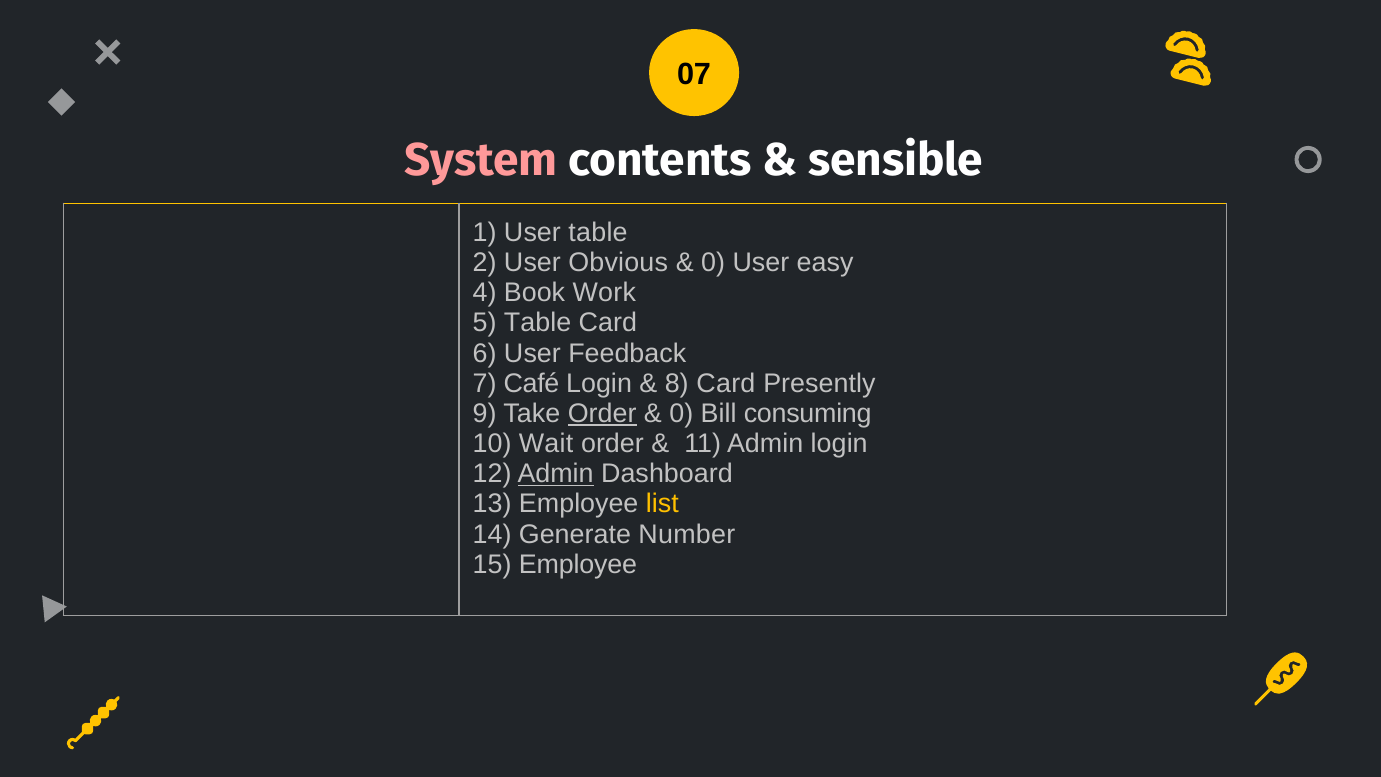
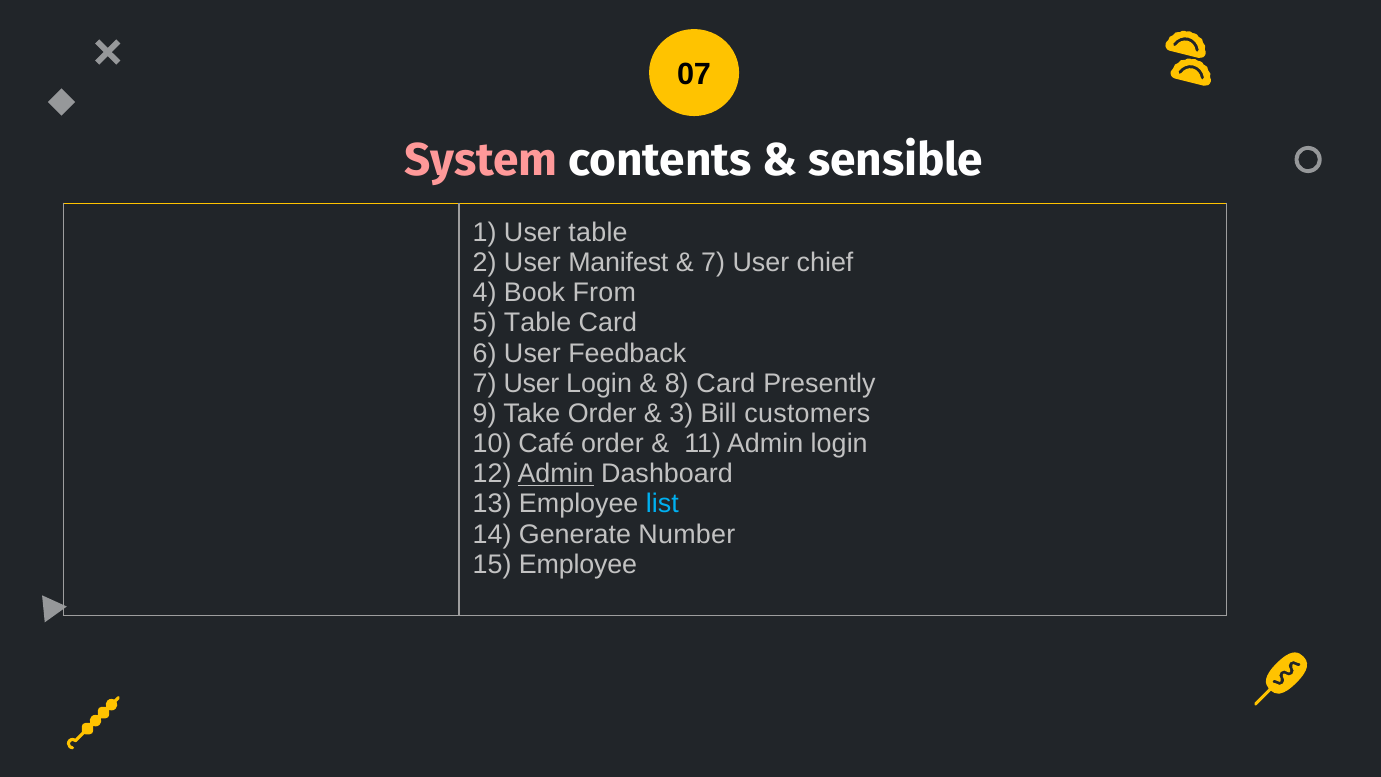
Obvious: Obvious -> Manifest
0 at (713, 263): 0 -> 7
easy: easy -> chief
Work: Work -> From
Café at (531, 383): Café -> User
Order at (602, 413) underline: present -> none
0 at (681, 413): 0 -> 3
consuming: consuming -> customers
Wait: Wait -> Café
list colour: yellow -> light blue
